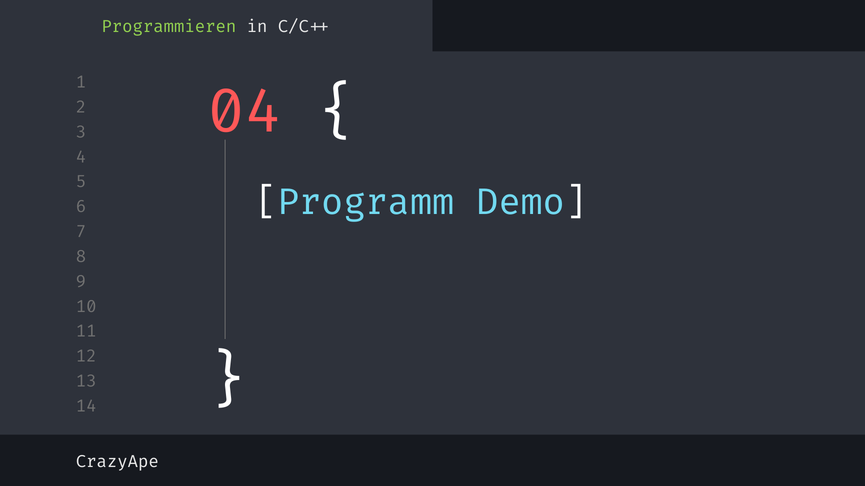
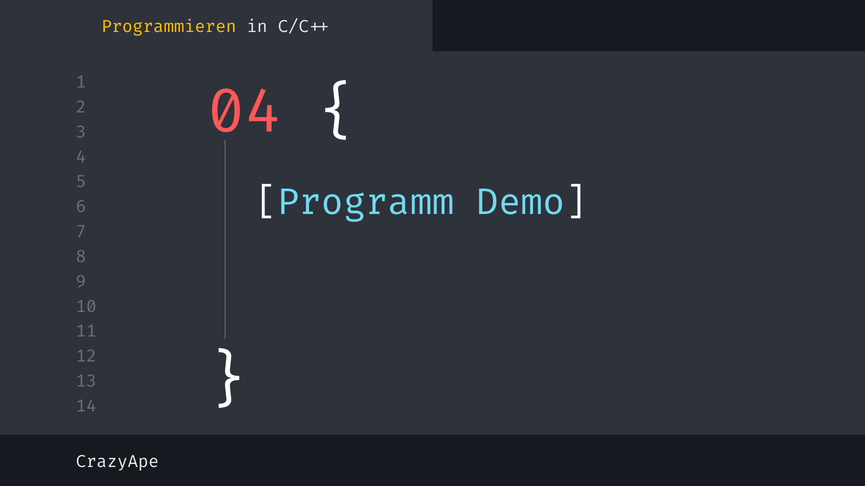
Programmieren colour: light green -> yellow
